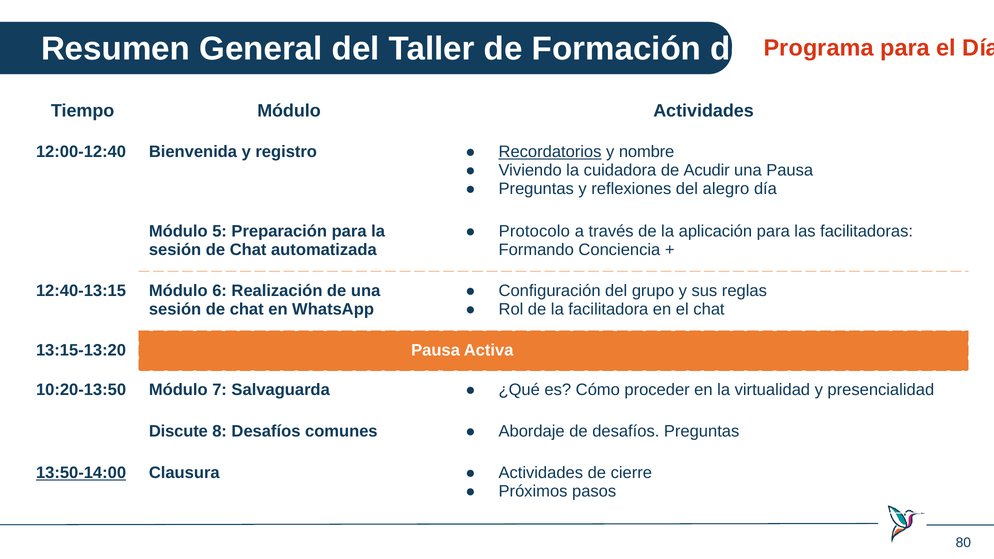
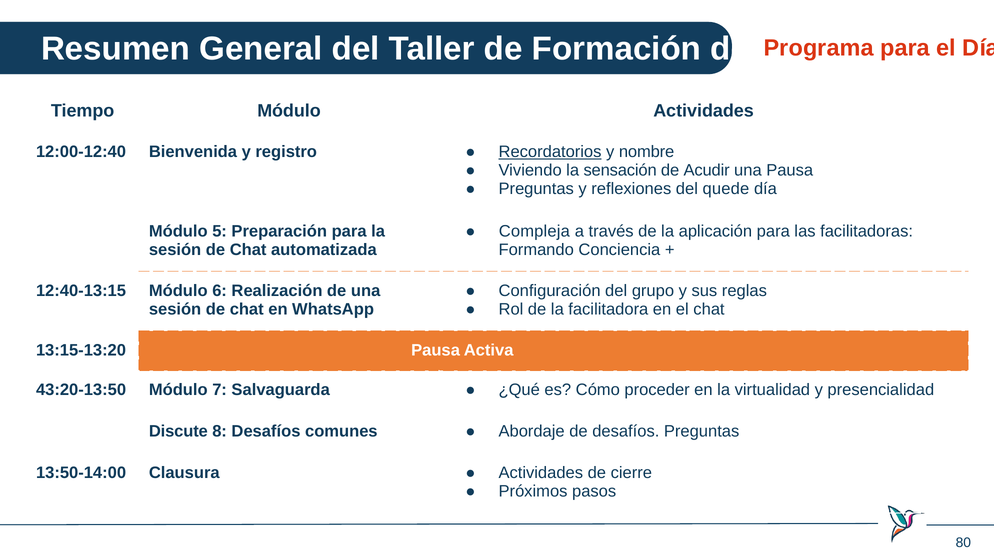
cuidadora: cuidadora -> sensación
alegro: alegro -> quede
Protocolo: Protocolo -> Compleja
10:20-13:50: 10:20-13:50 -> 43:20-13:50
13:50-14:00 underline: present -> none
